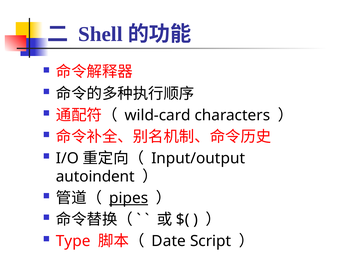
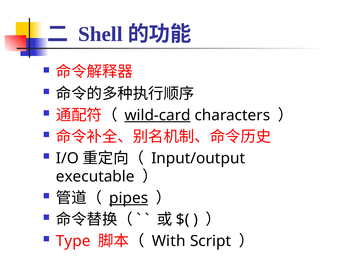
wild-card underline: none -> present
autoindent: autoindent -> executable
Date: Date -> With
